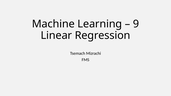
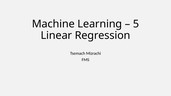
9: 9 -> 5
